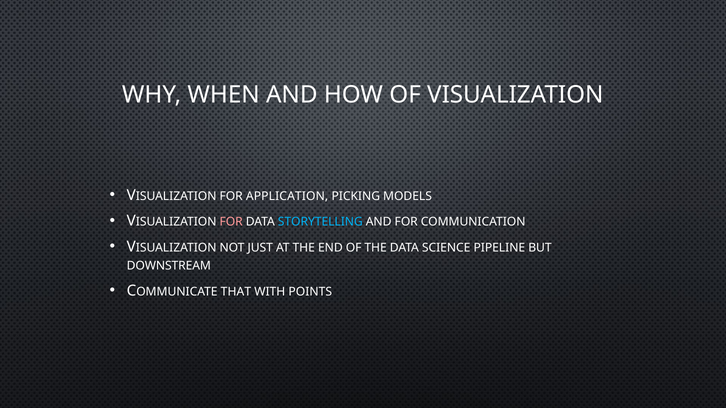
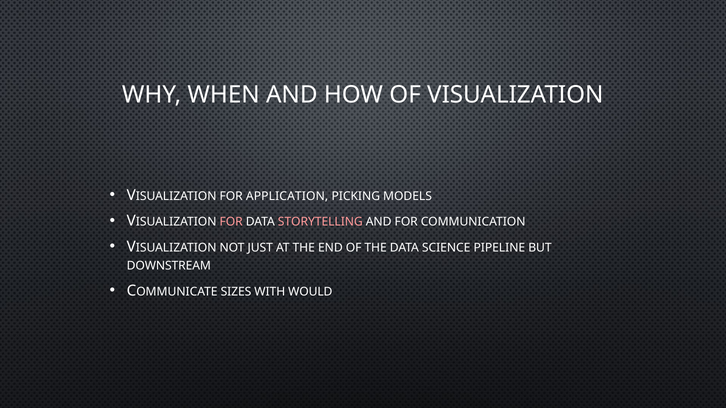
STORYTELLING colour: light blue -> pink
THAT: THAT -> SIZES
POINTS: POINTS -> WOULD
